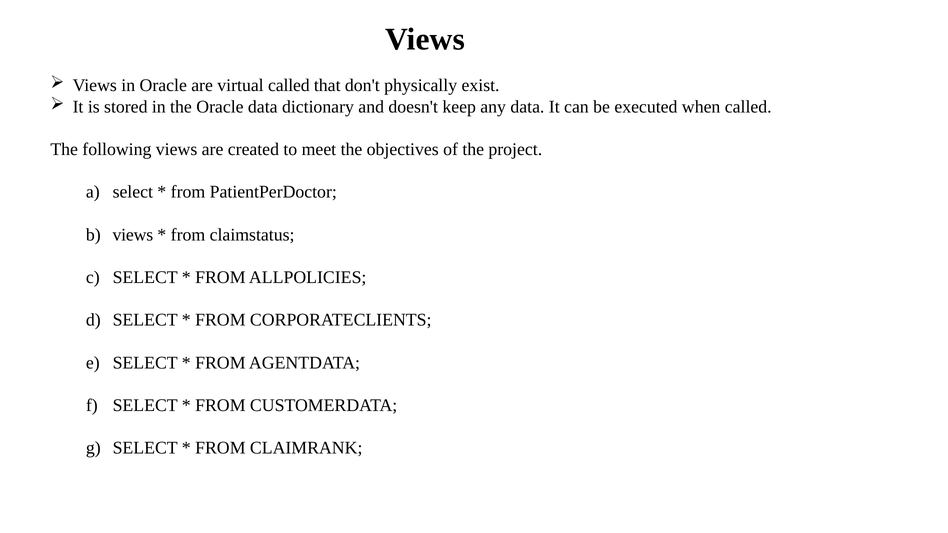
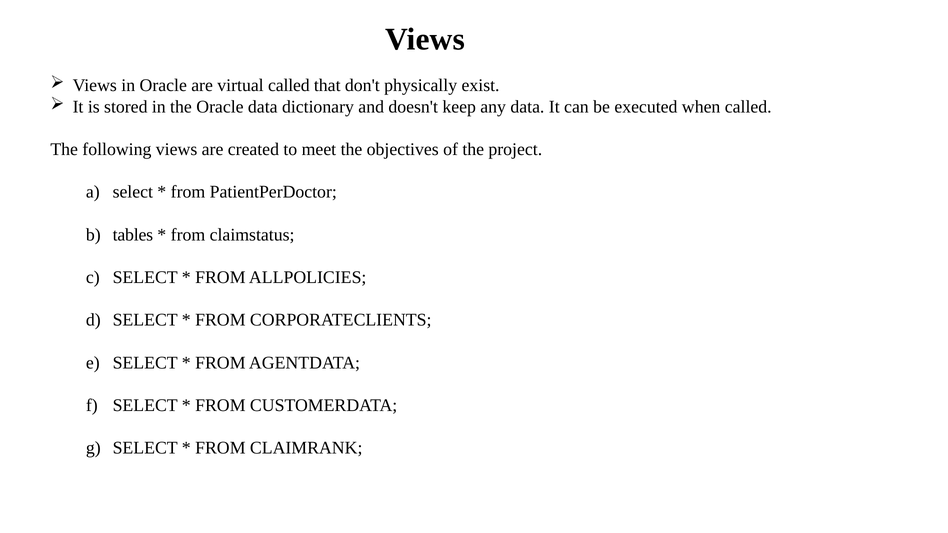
views at (133, 235): views -> tables
